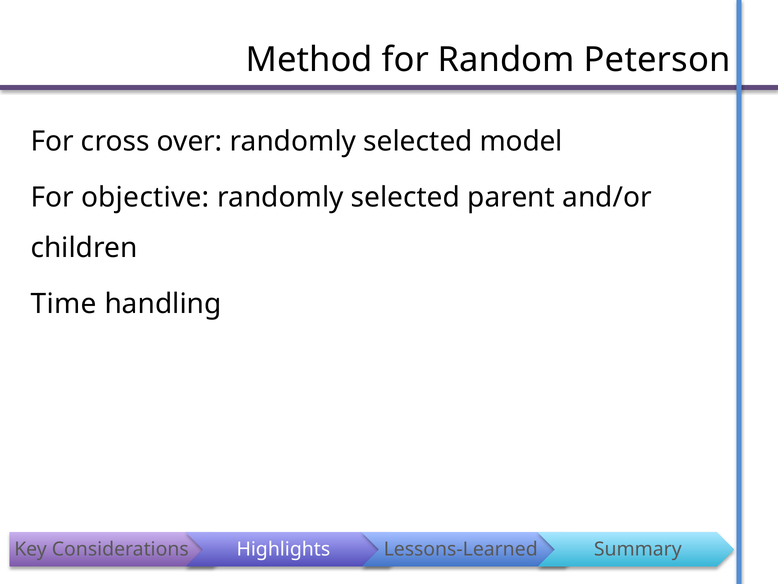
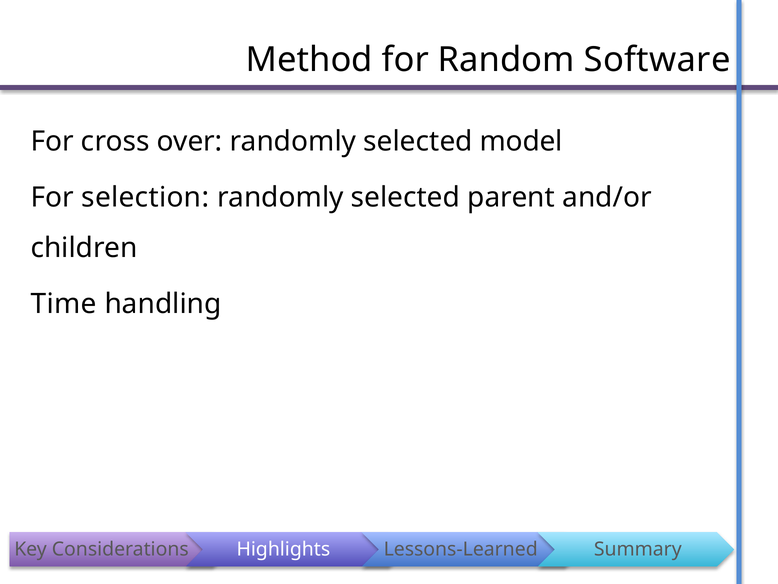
Peterson: Peterson -> Software
objective: objective -> selection
